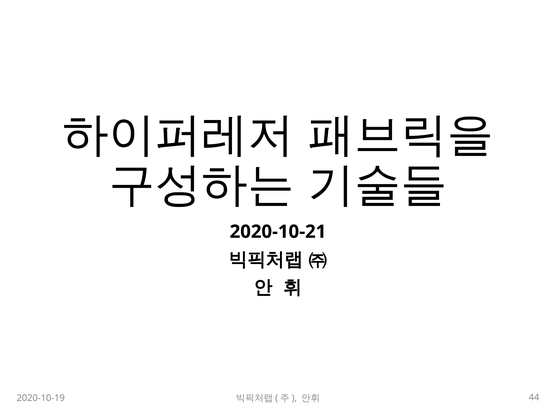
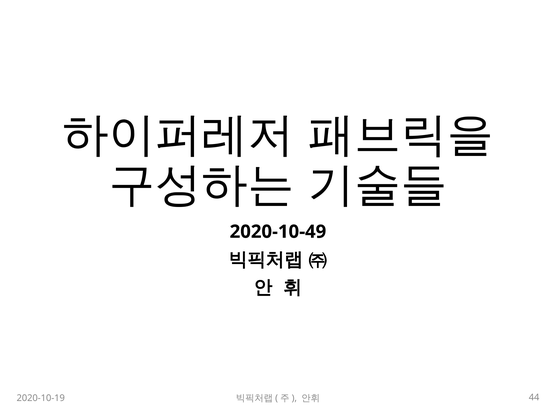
2020-10-21: 2020-10-21 -> 2020-10-49
